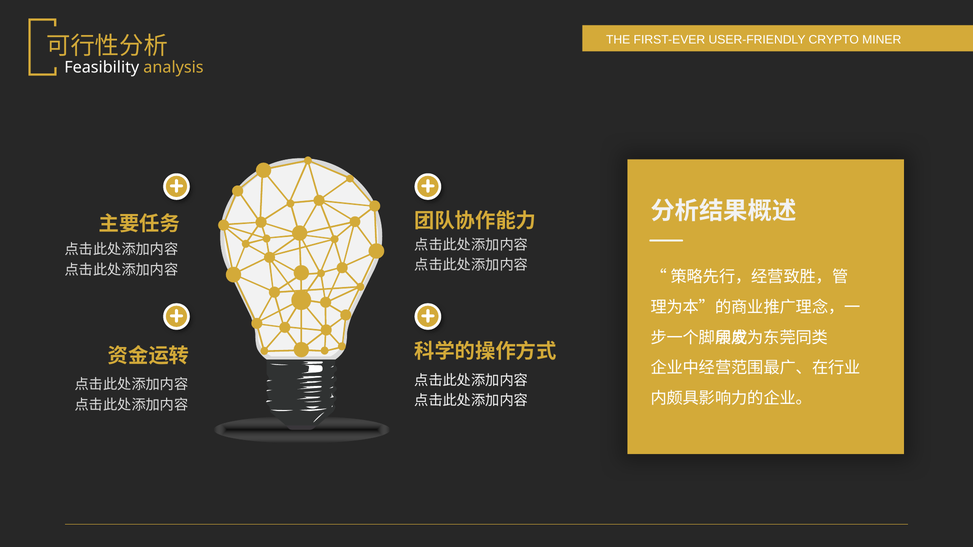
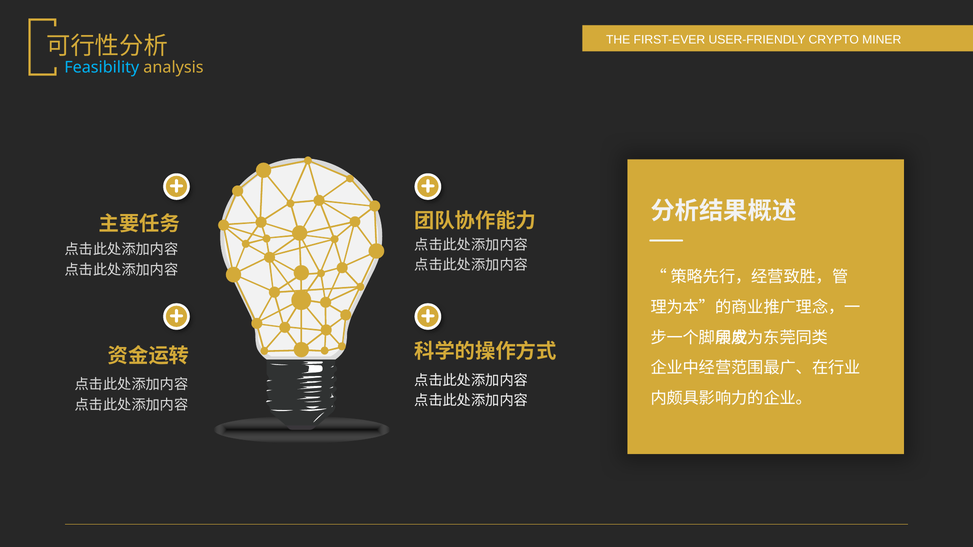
Feasibility colour: white -> light blue
